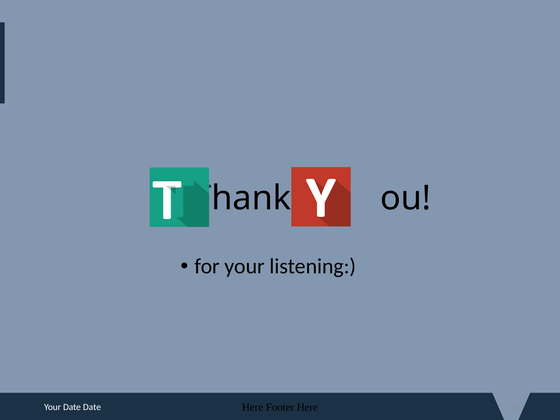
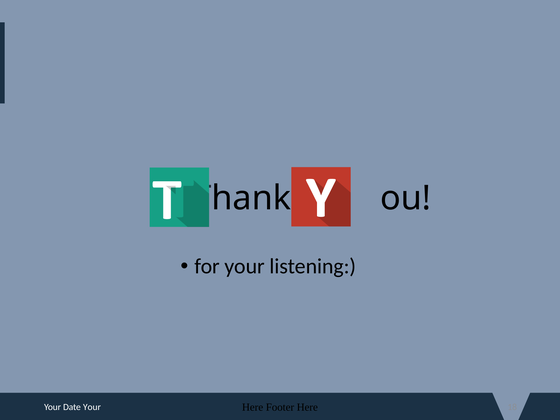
Date Date: Date -> Your
